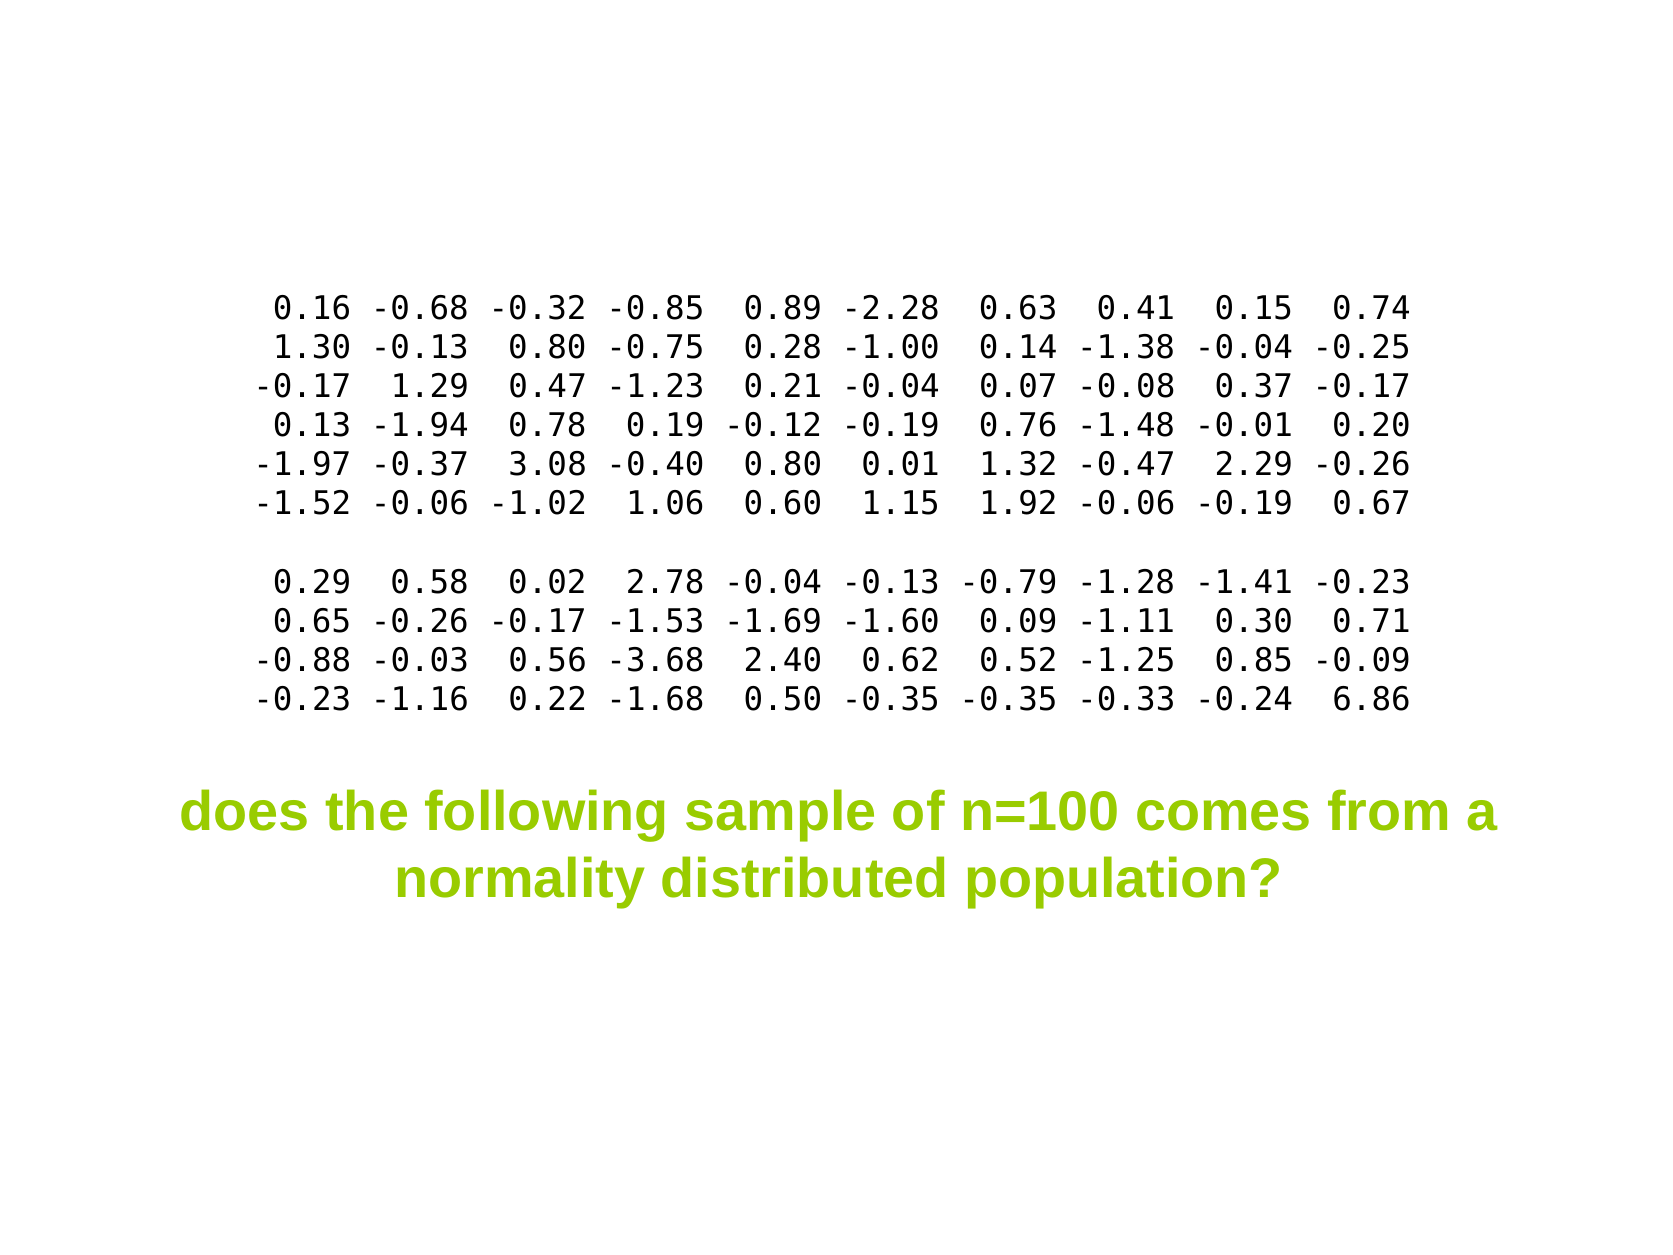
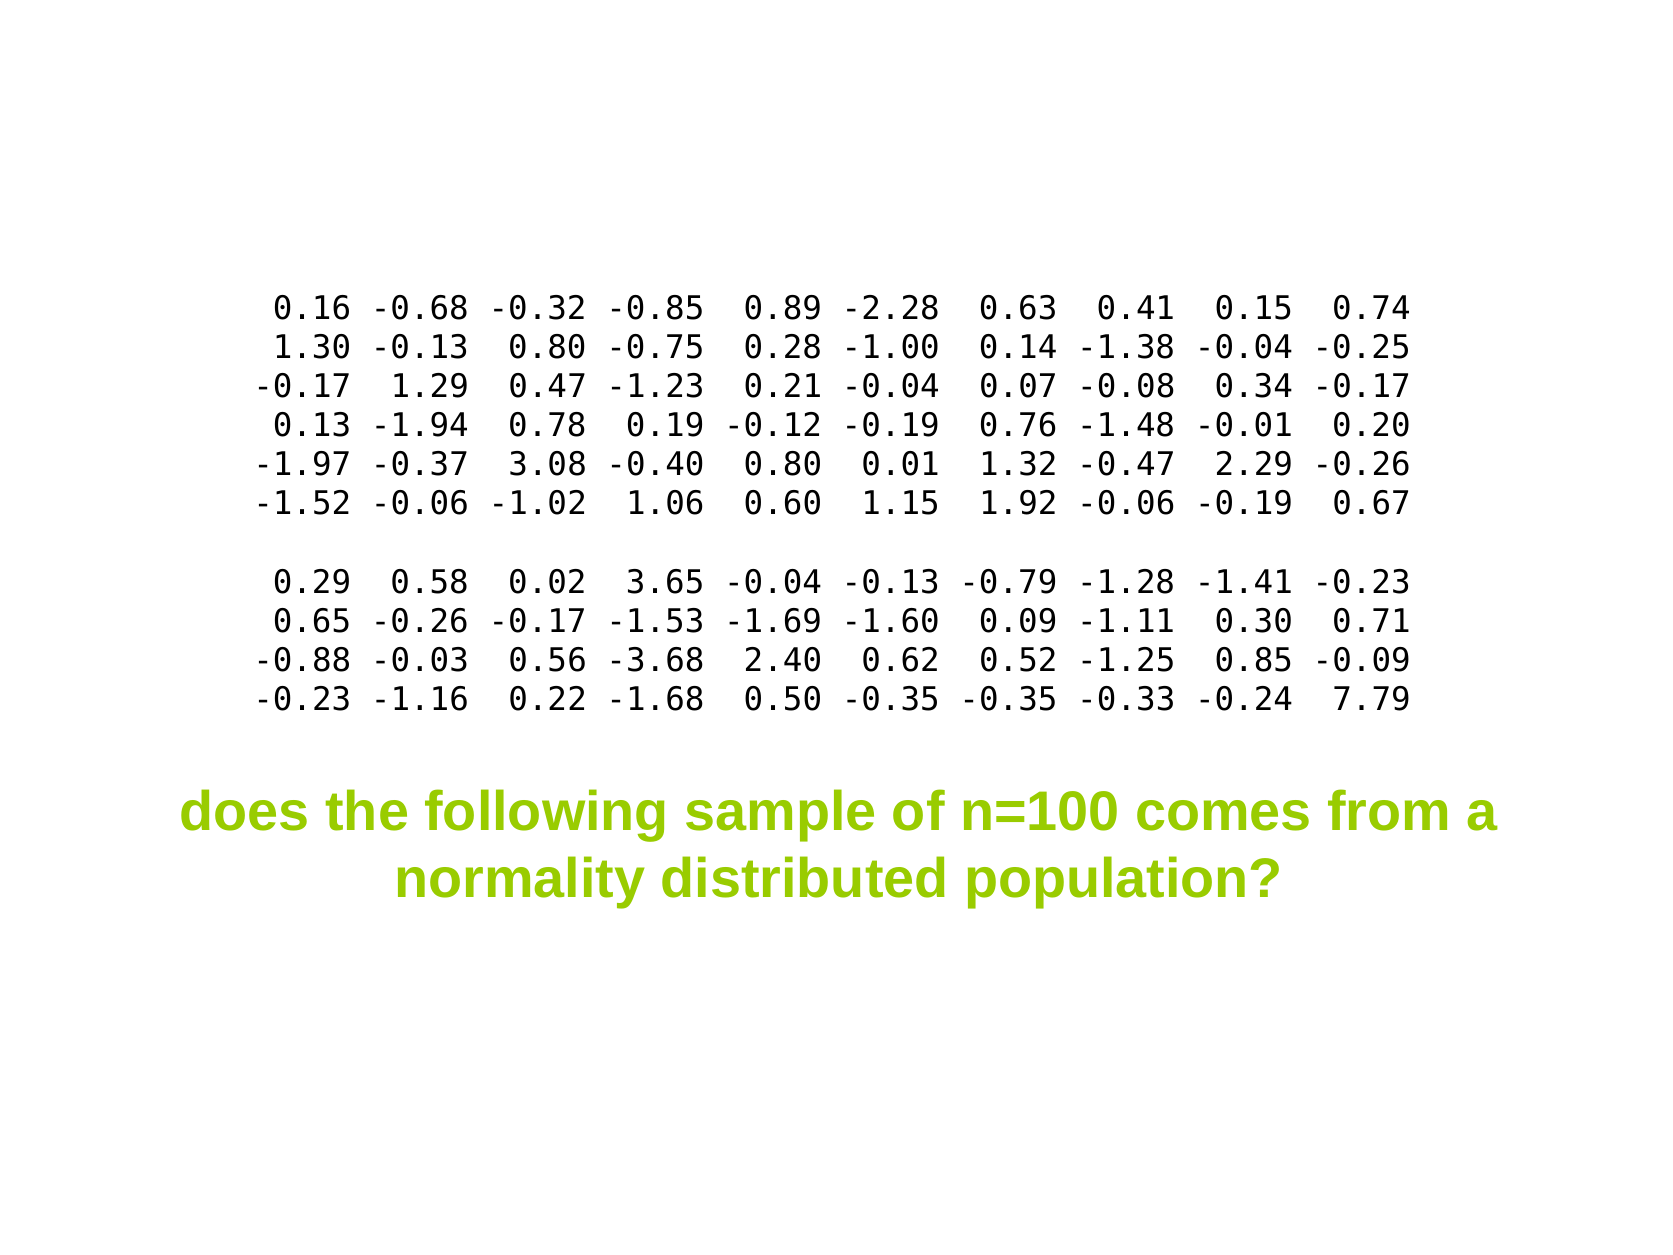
0.37: 0.37 -> 0.34
2.78: 2.78 -> 3.65
6.86: 6.86 -> 7.79
